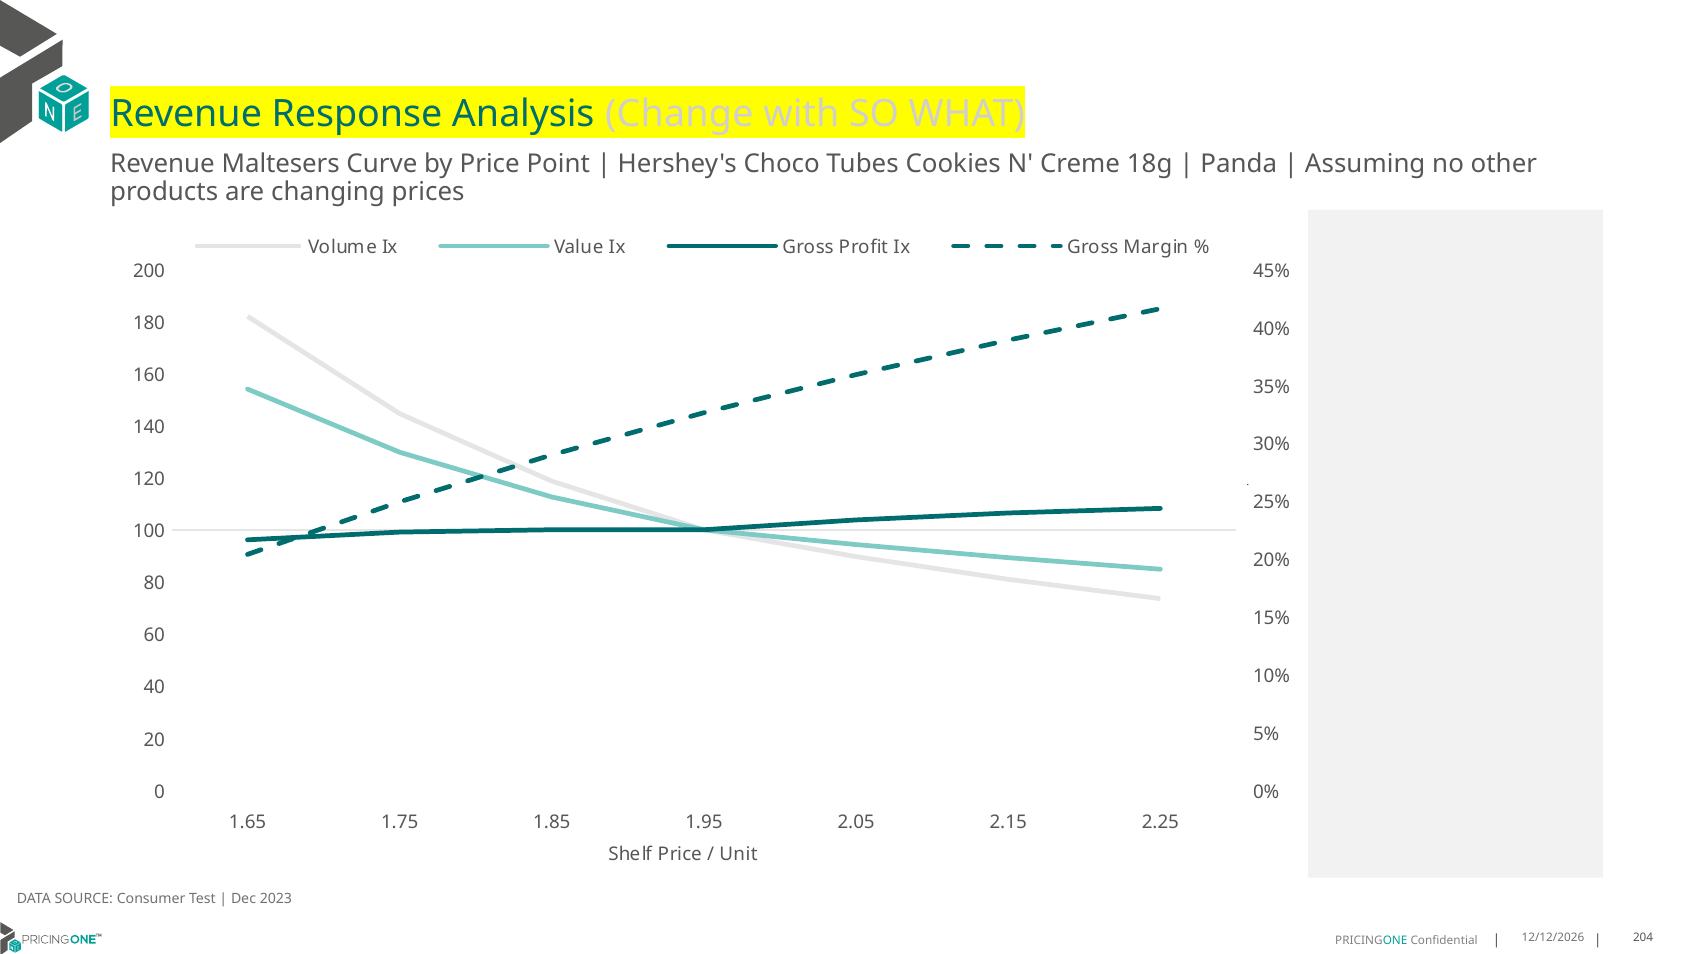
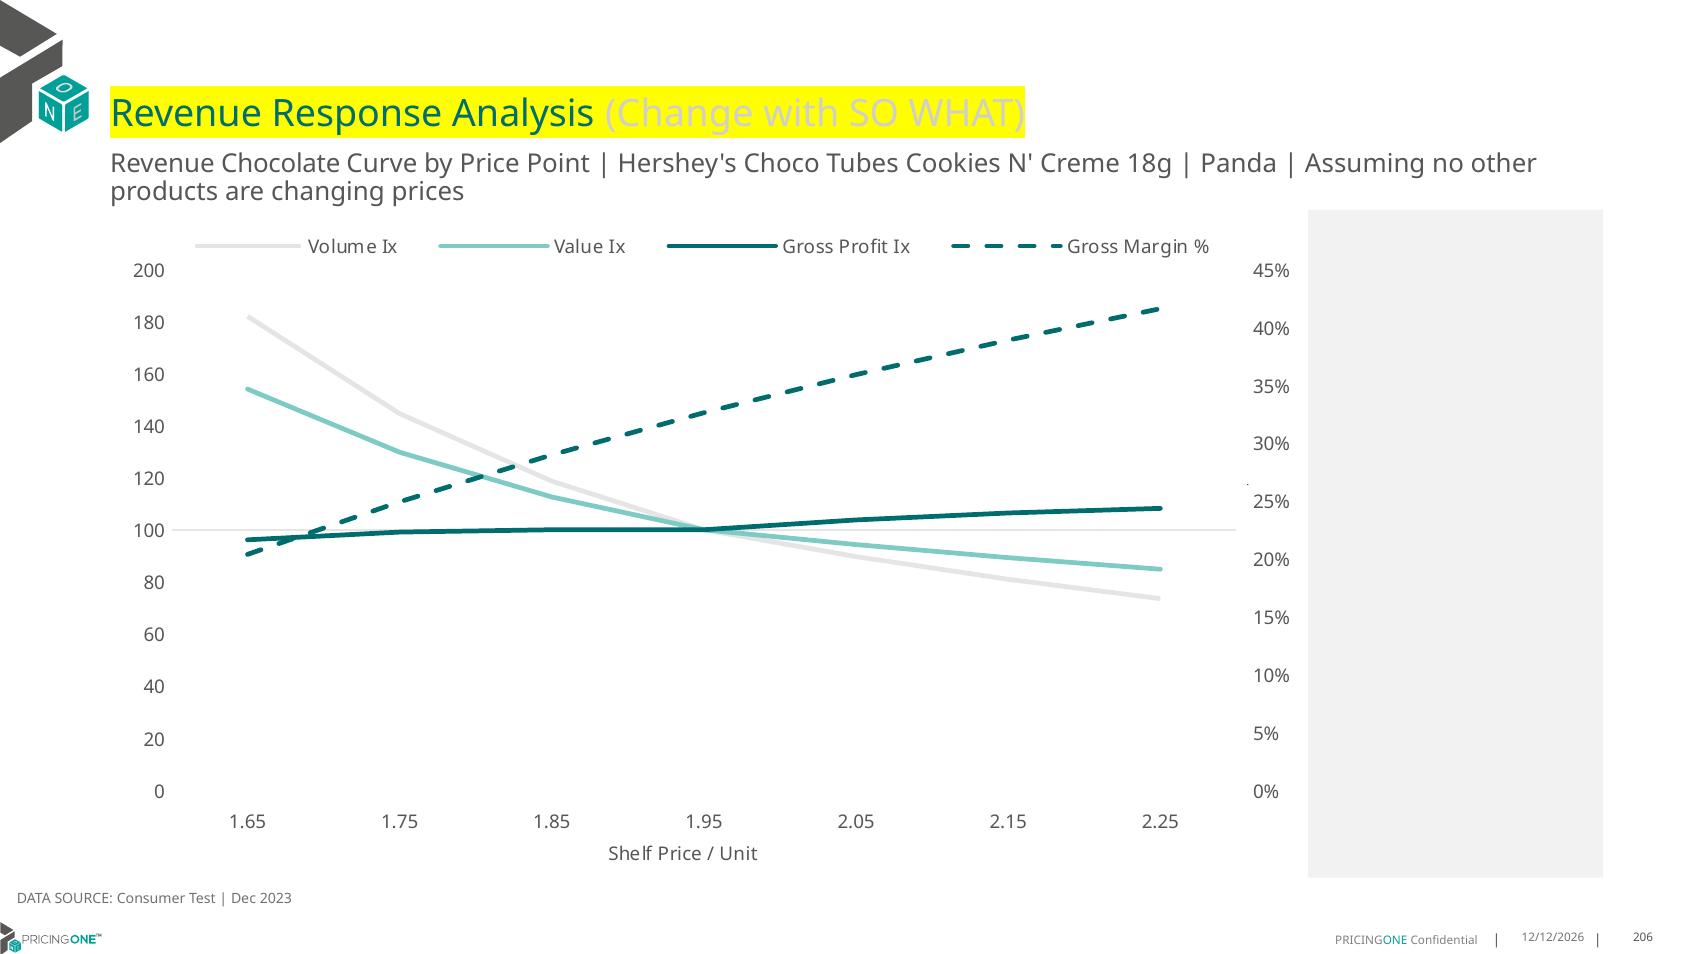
Maltesers: Maltesers -> Chocolate
204: 204 -> 206
